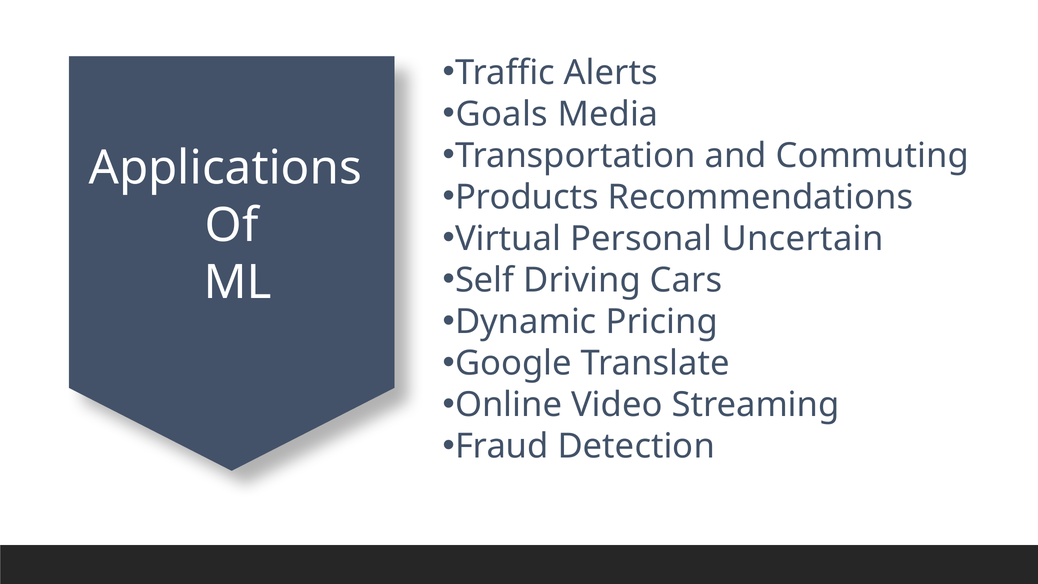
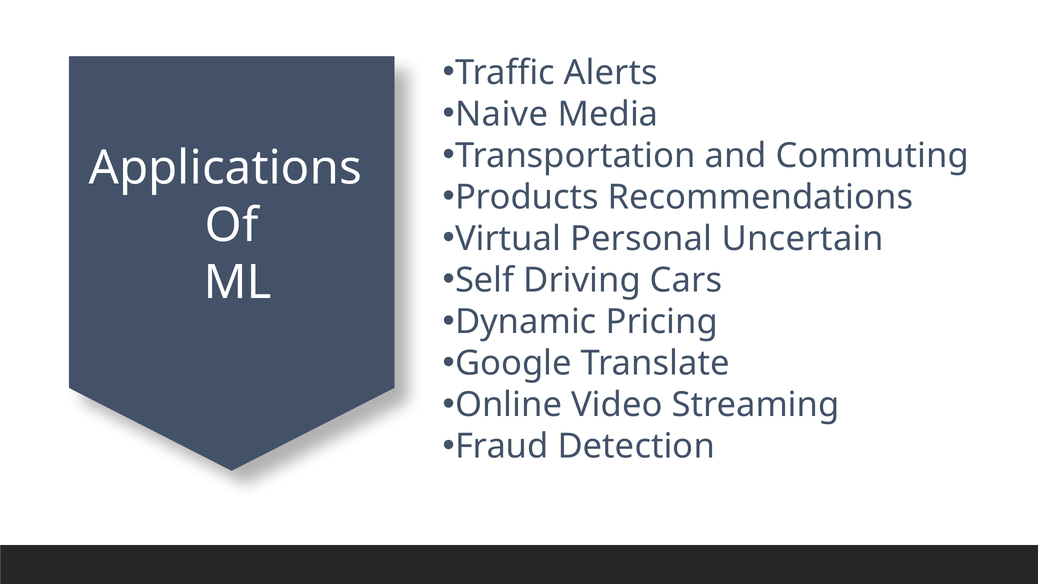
Goals: Goals -> Naive
